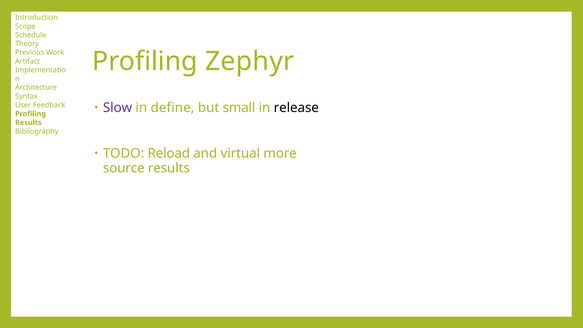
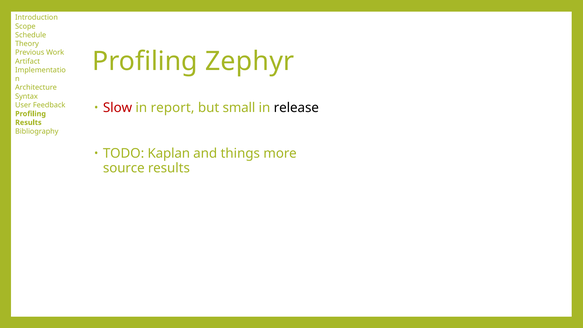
Slow colour: purple -> red
define: define -> report
Reload: Reload -> Kaplan
virtual: virtual -> things
